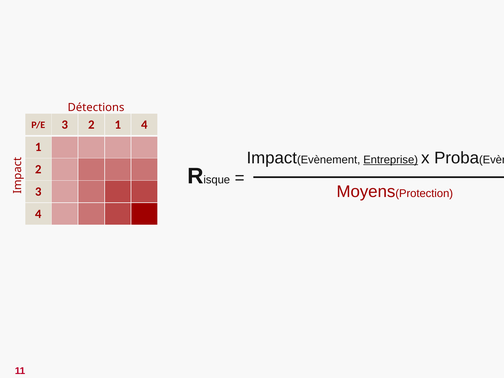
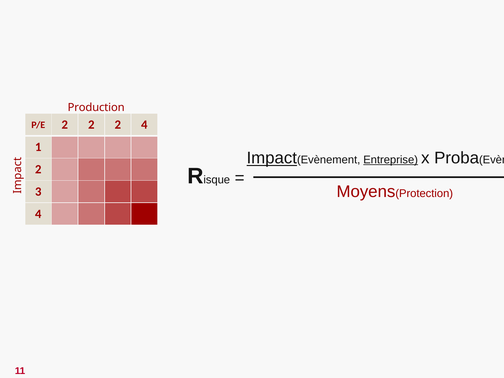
Détections: Détections -> Production
P/E 3: 3 -> 2
1 at (118, 125): 1 -> 2
Impact underline: none -> present
